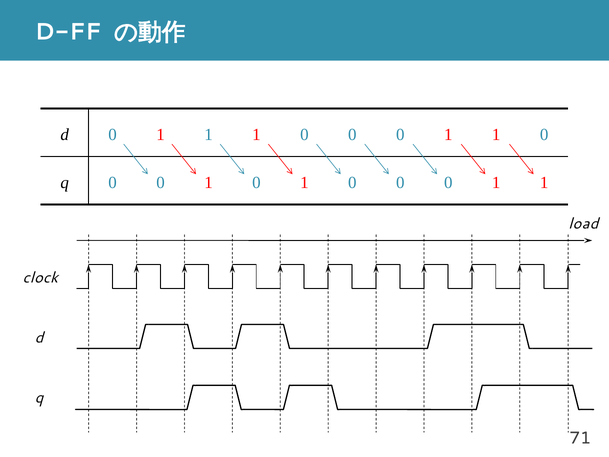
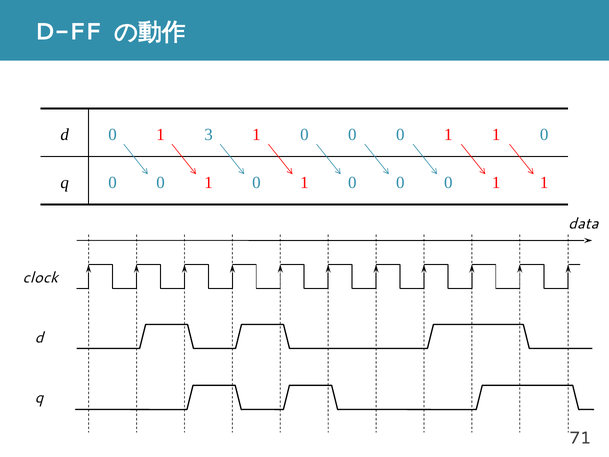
d 0 1 1: 1 -> 3
load: load -> data
